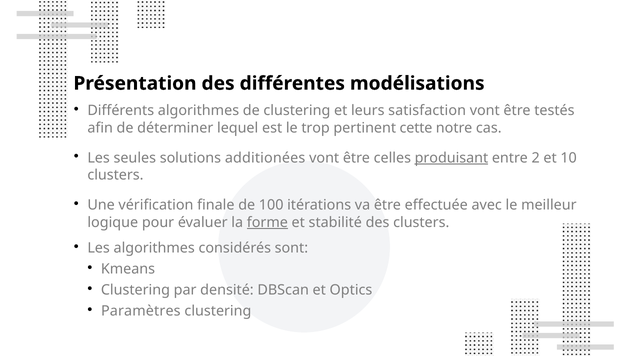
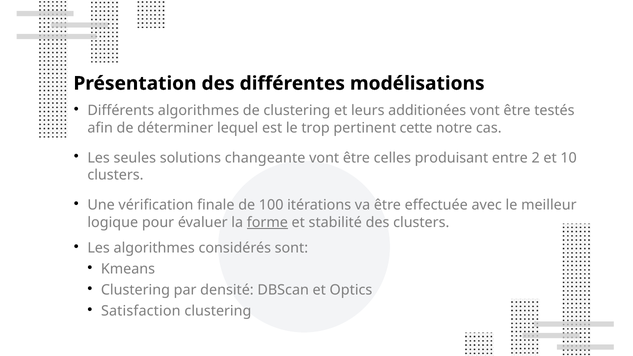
satisfaction: satisfaction -> additionées
additionées: additionées -> changeante
produisant underline: present -> none
Paramètres: Paramètres -> Satisfaction
